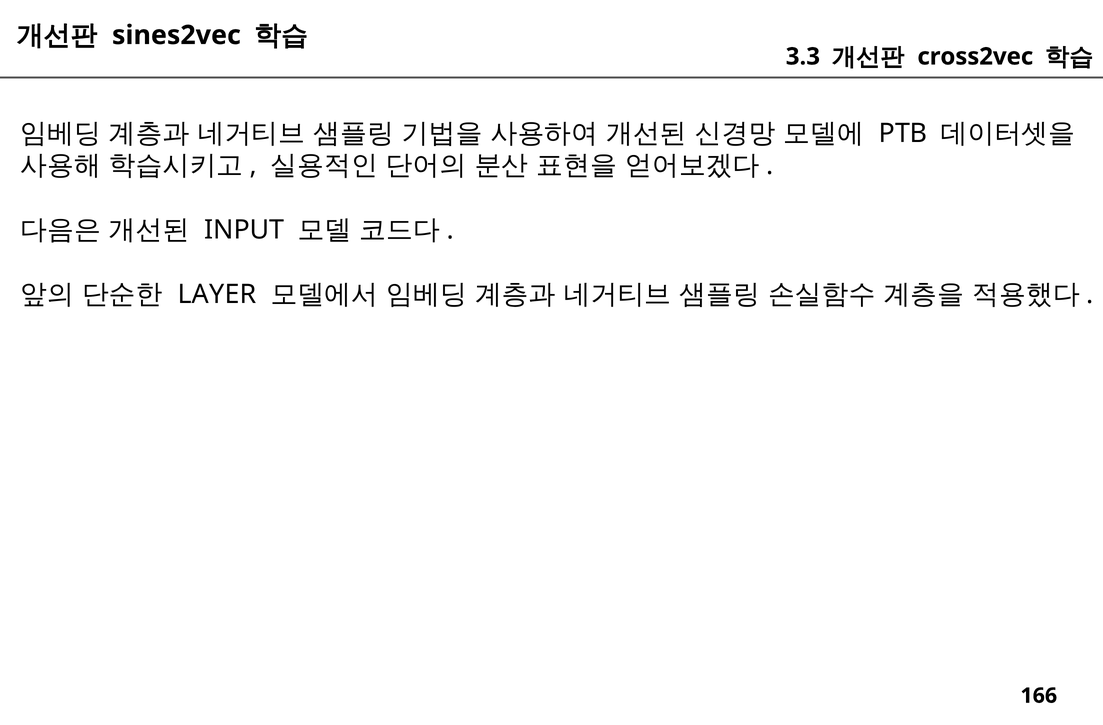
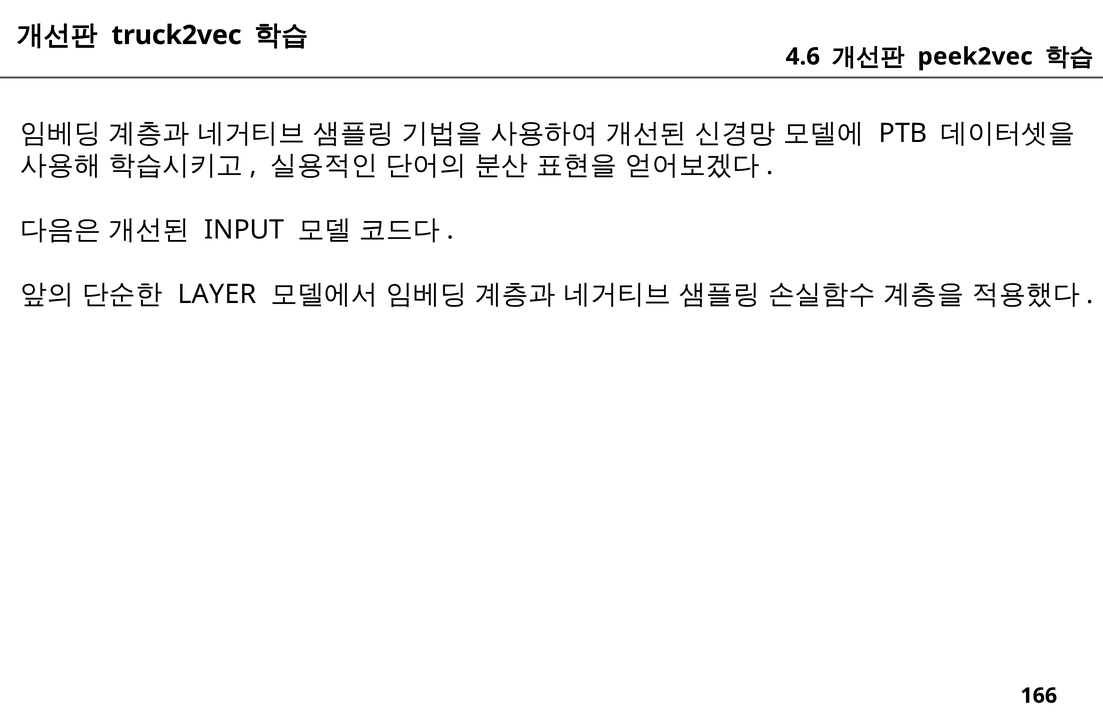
sines2vec: sines2vec -> truck2vec
3.3: 3.3 -> 4.6
cross2vec: cross2vec -> peek2vec
